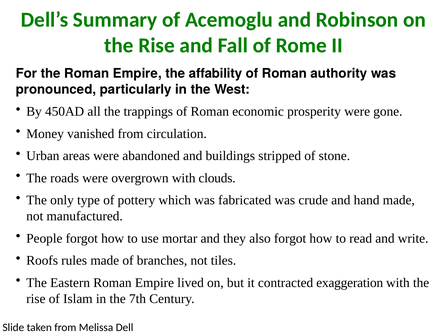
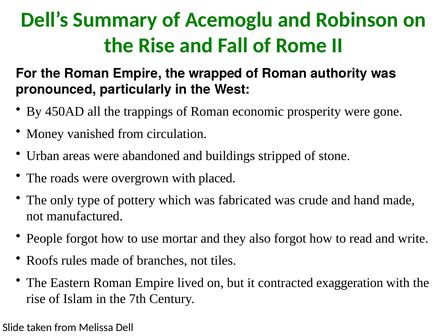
affability: affability -> wrapped
clouds: clouds -> placed
